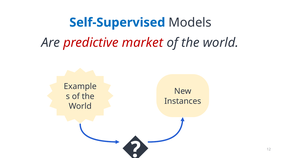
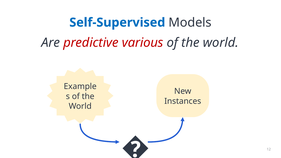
market: market -> various
